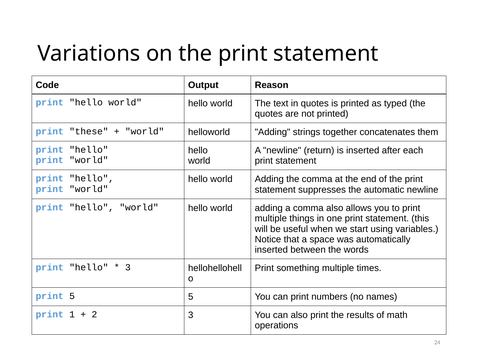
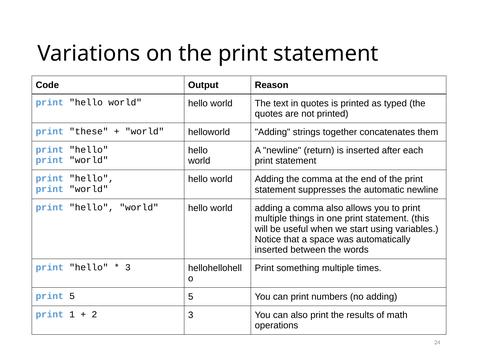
no names: names -> adding
